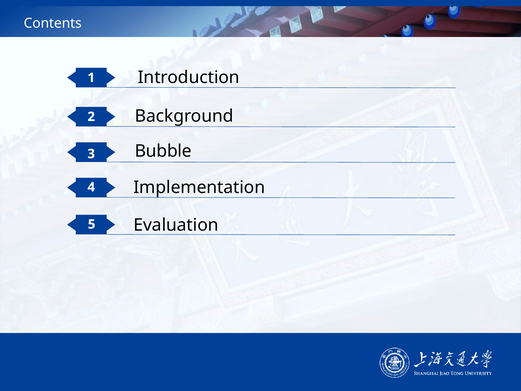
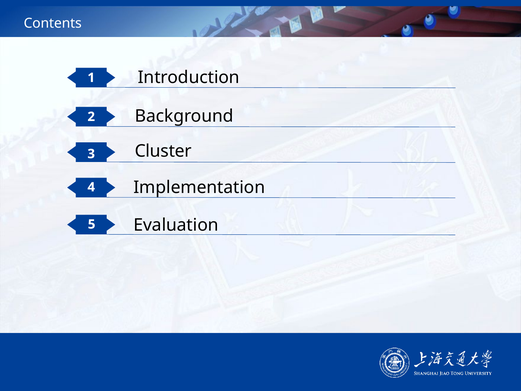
Bubble: Bubble -> Cluster
